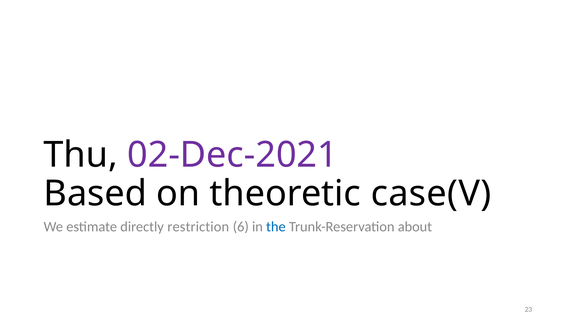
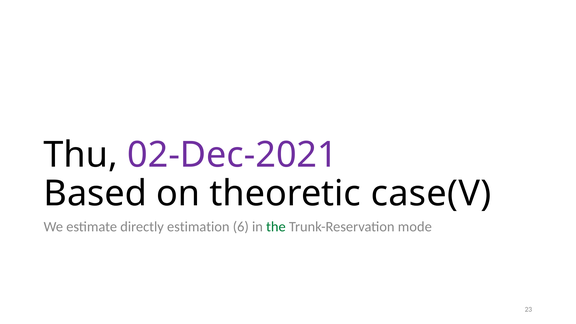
restriction: restriction -> estimation
the colour: blue -> green
about: about -> mode
